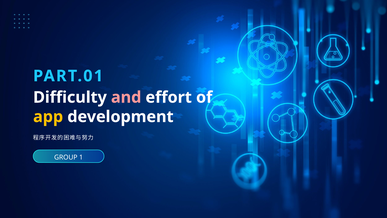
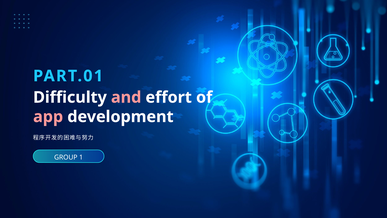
app colour: yellow -> pink
